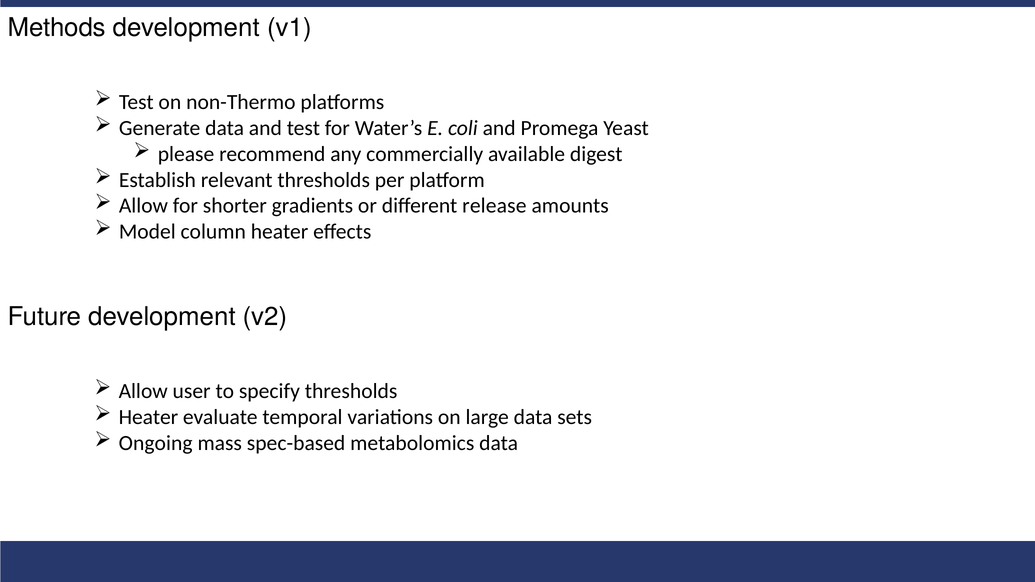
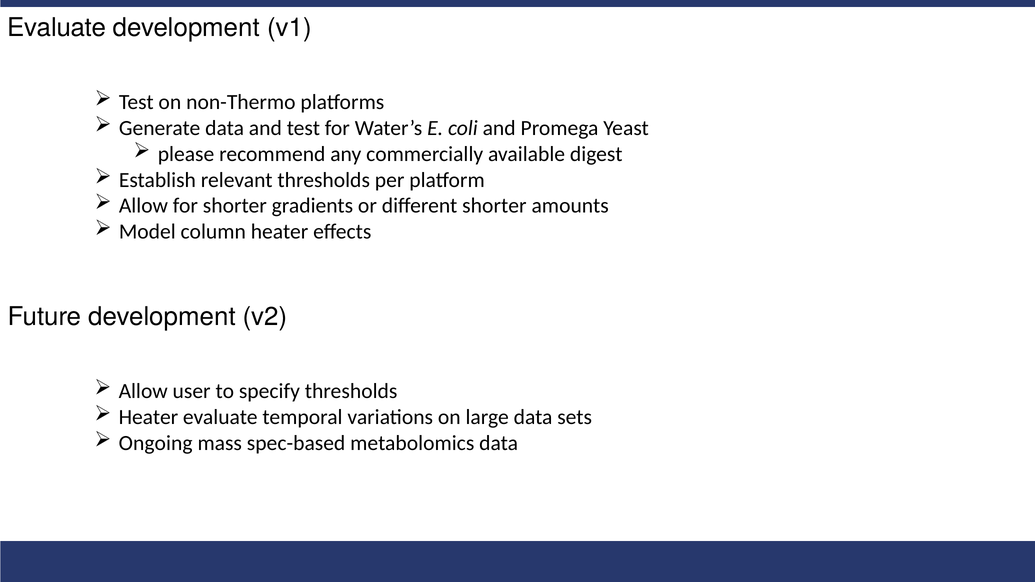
Methods at (57, 28): Methods -> Evaluate
different release: release -> shorter
